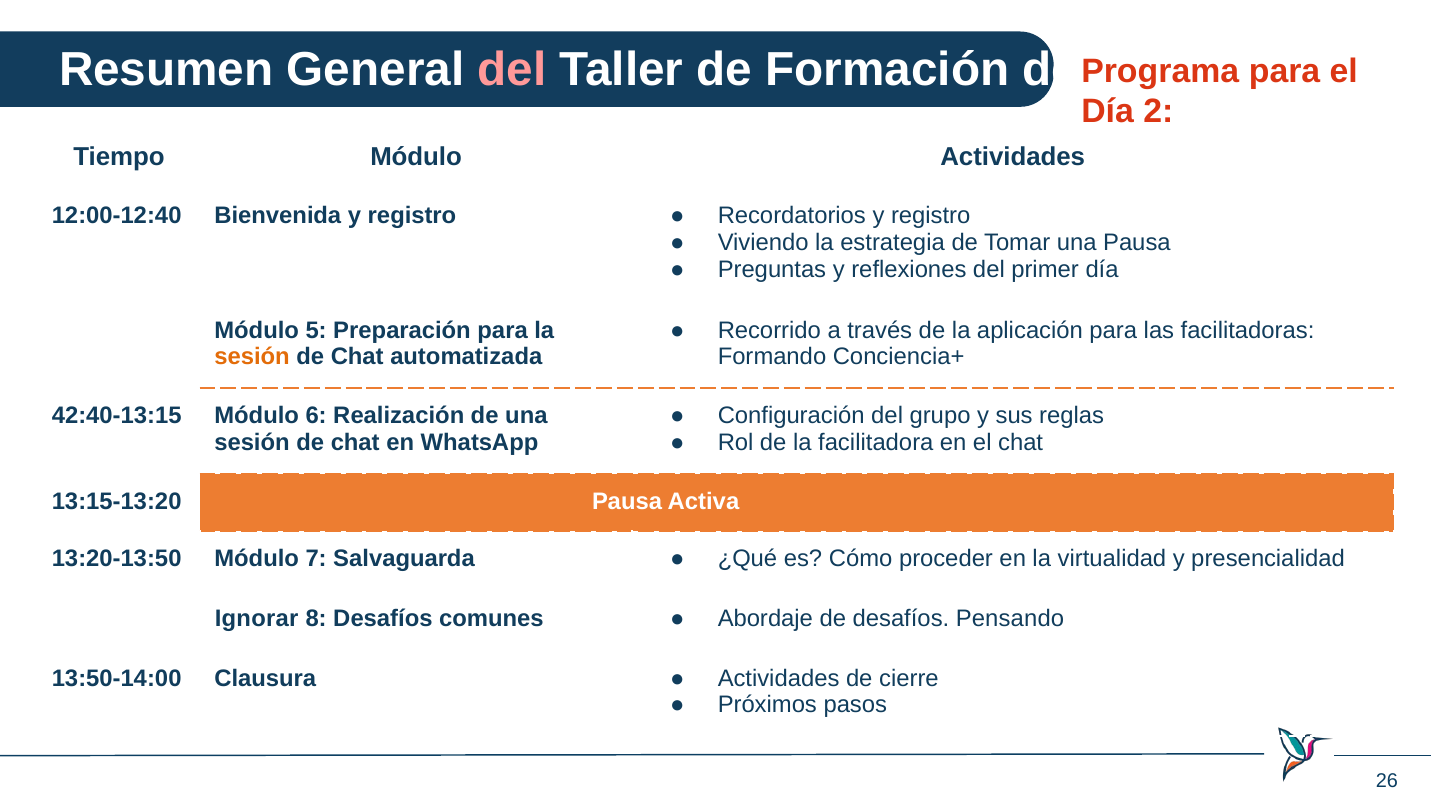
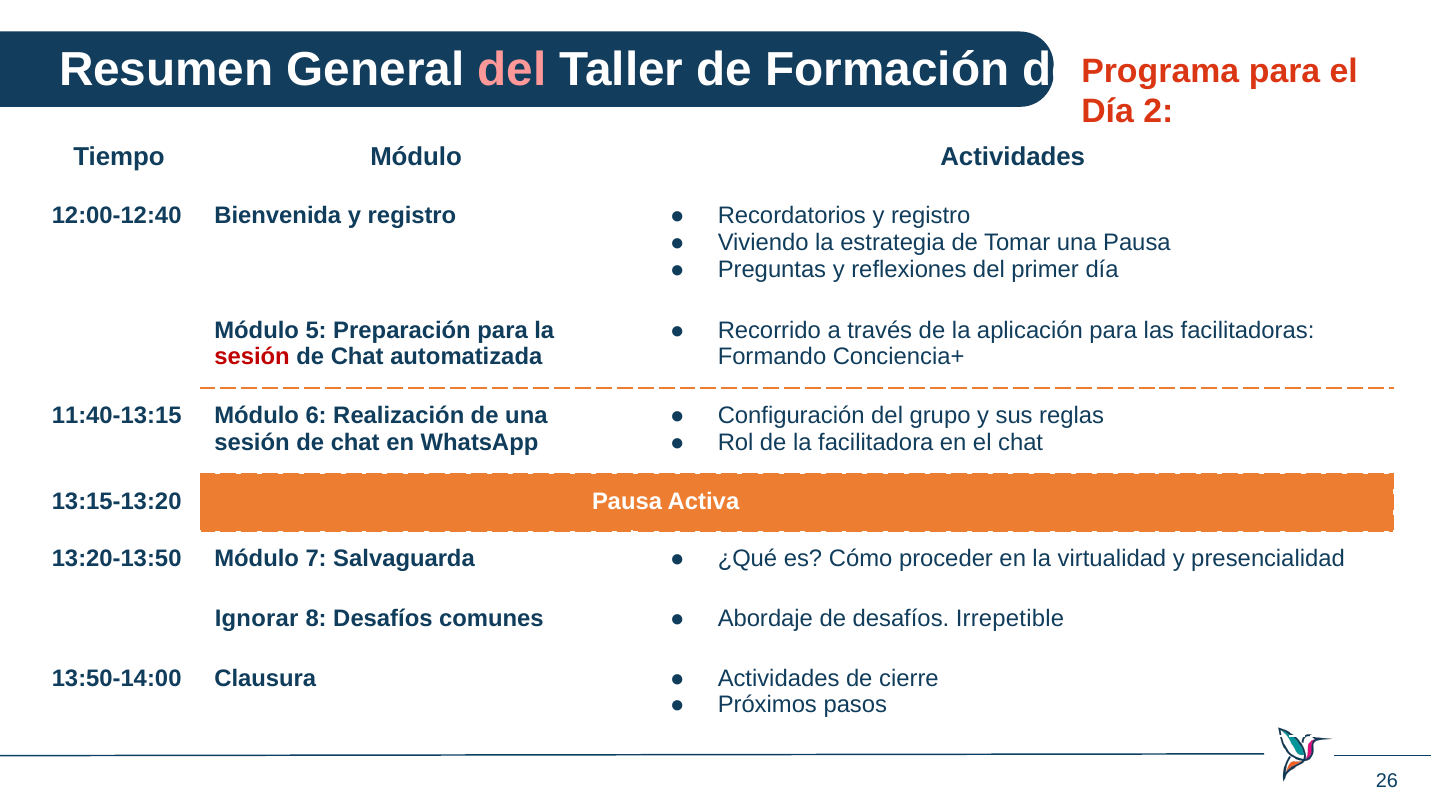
sesión at (252, 357) colour: orange -> red
42:40-13:15: 42:40-13:15 -> 11:40-13:15
Pensando: Pensando -> Irrepetible
